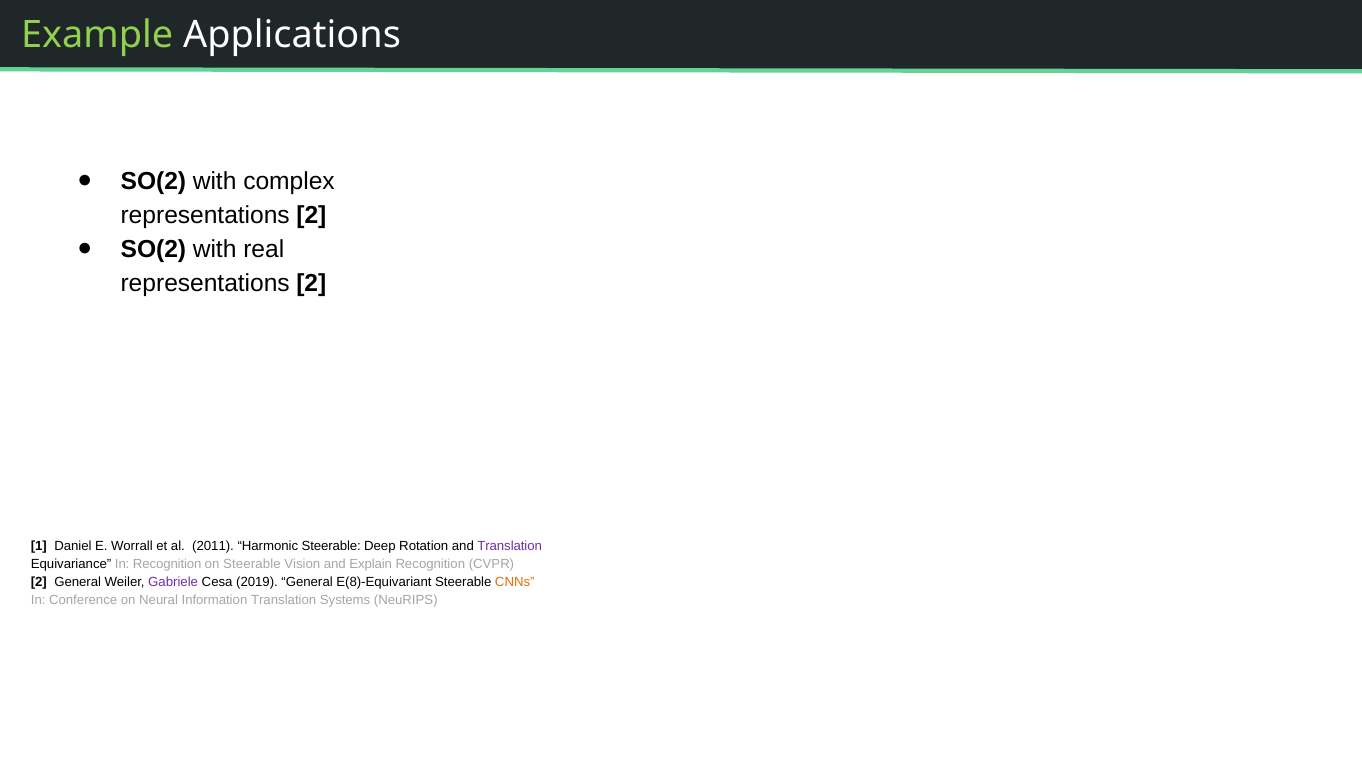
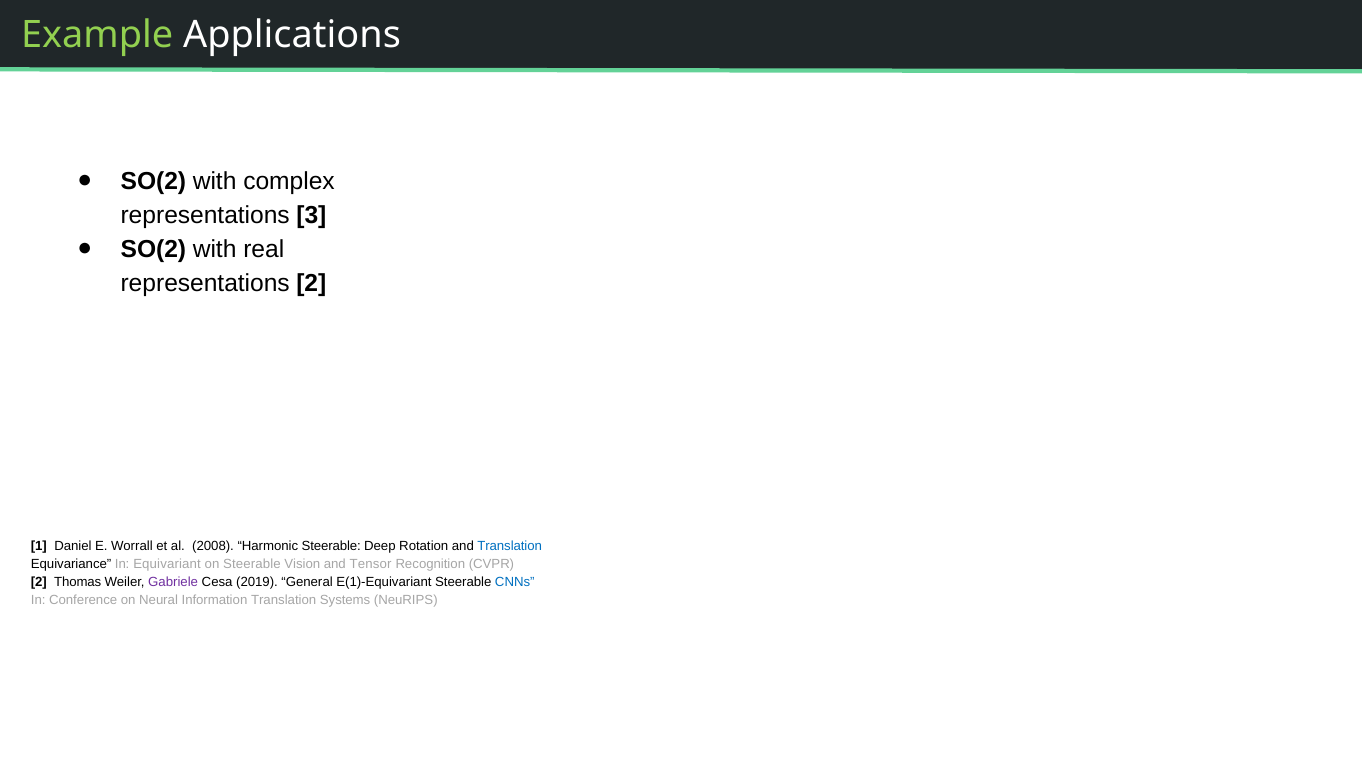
2 at (311, 215): 2 -> 3
2011: 2011 -> 2008
Translation at (510, 546) colour: purple -> blue
In Recognition: Recognition -> Equivariant
Explain: Explain -> Tensor
2 General: General -> Thomas
E(8)-Equivariant: E(8)-Equivariant -> E(1)-Equivariant
CNNs colour: orange -> blue
